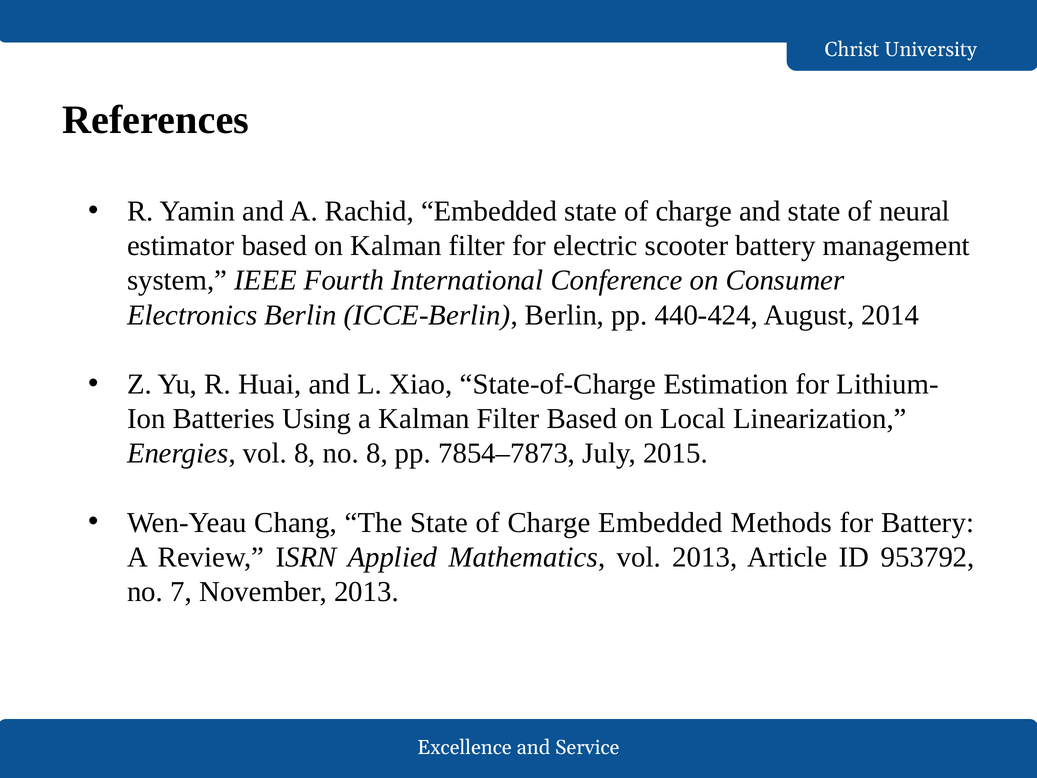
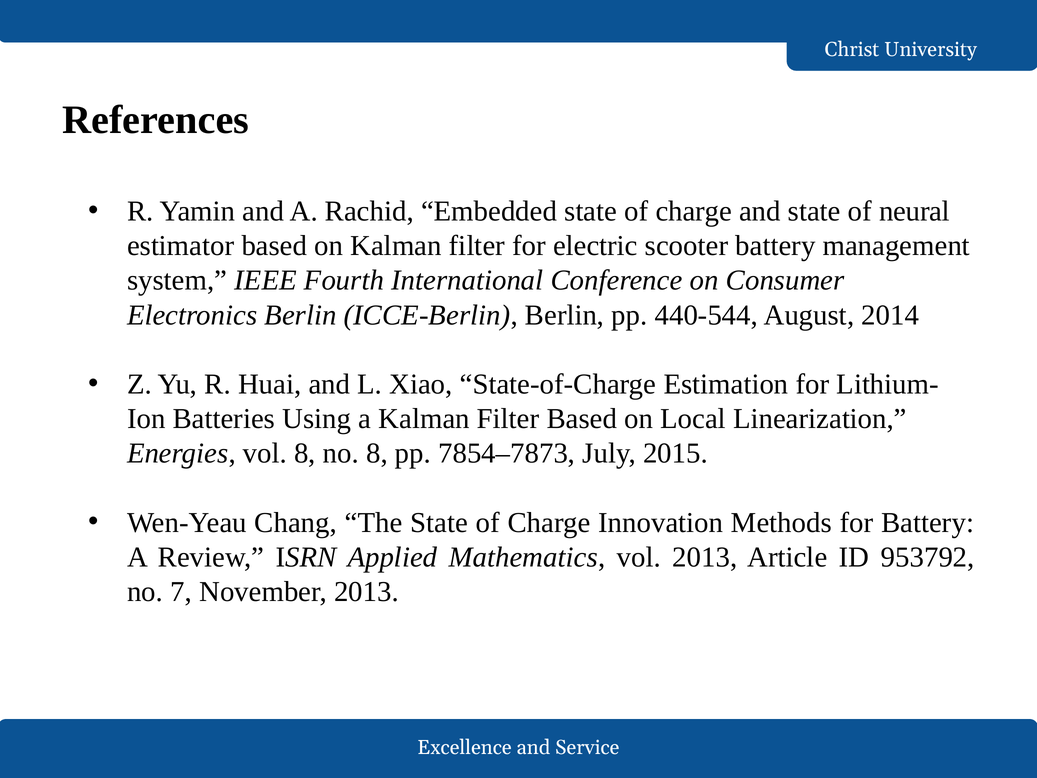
440-424: 440-424 -> 440-544
Charge Embedded: Embedded -> Innovation
